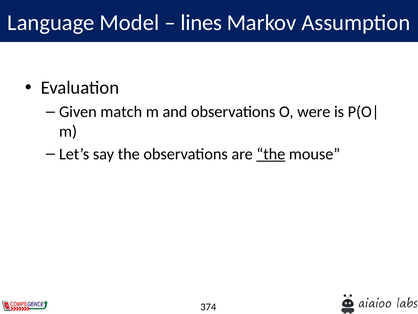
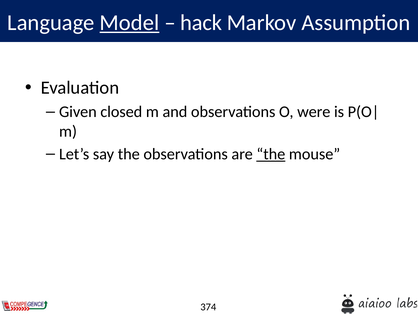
Model underline: none -> present
lines: lines -> hack
match: match -> closed
